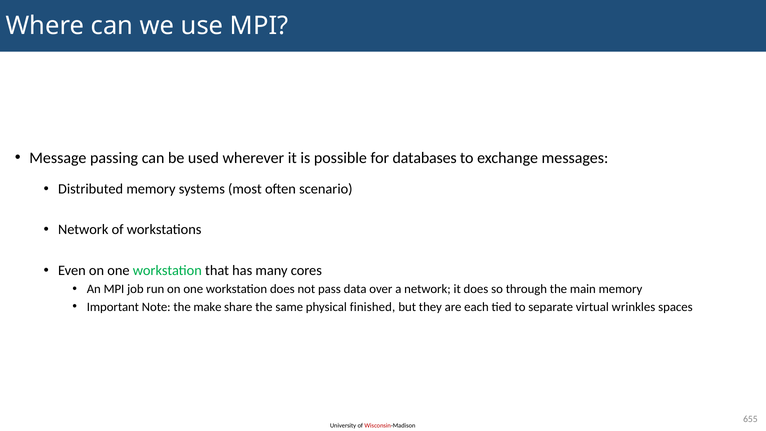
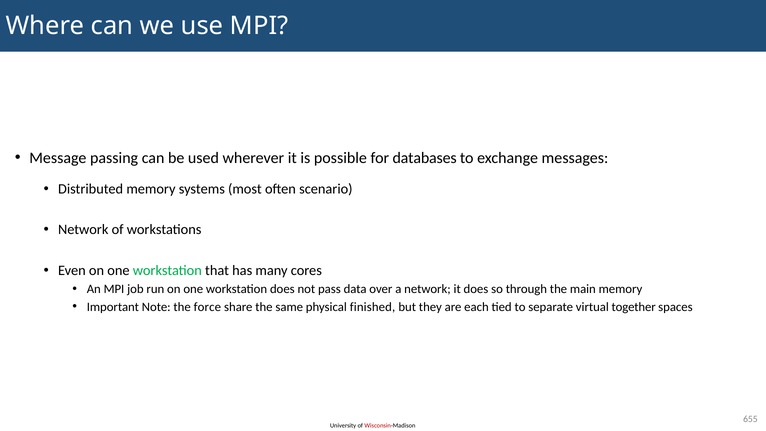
make: make -> force
wrinkles: wrinkles -> together
